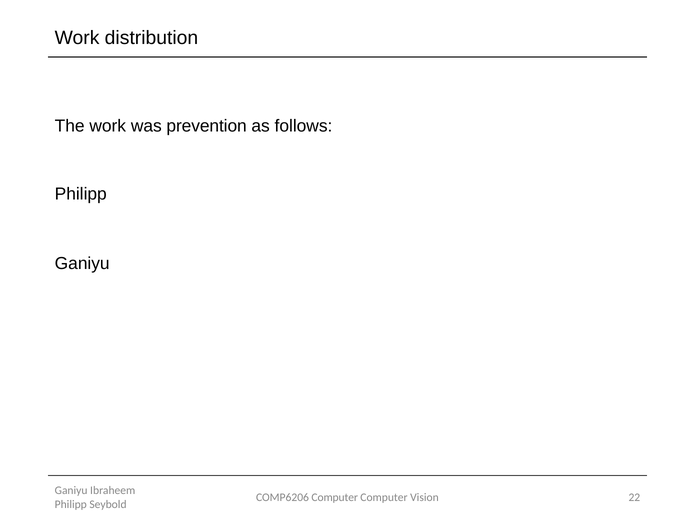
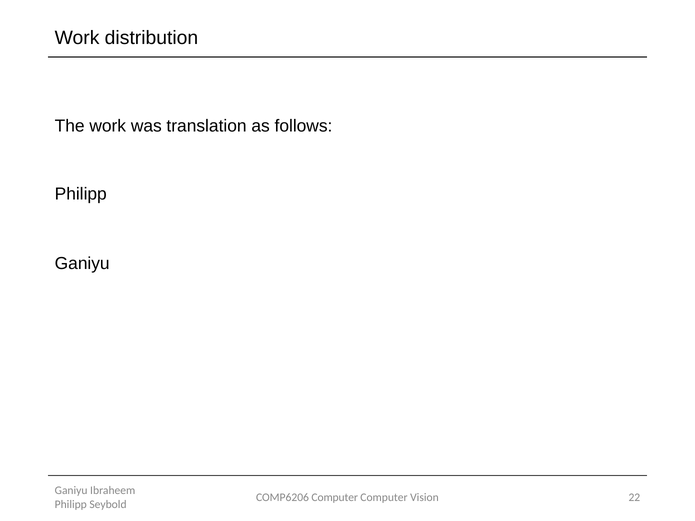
prevention: prevention -> translation
